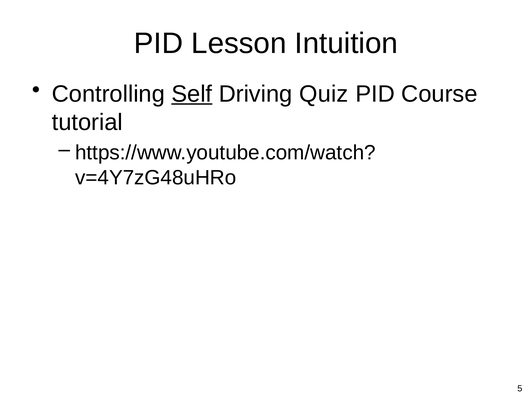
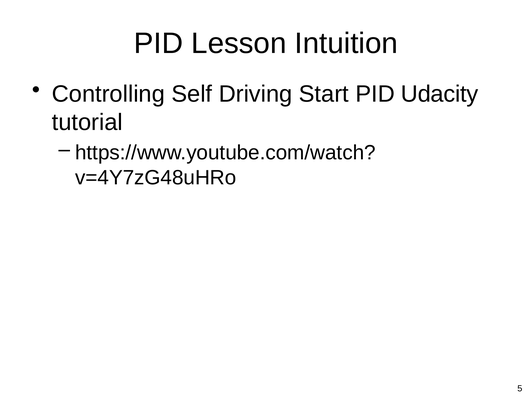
Self underline: present -> none
Quiz: Quiz -> Start
Course: Course -> Udacity
